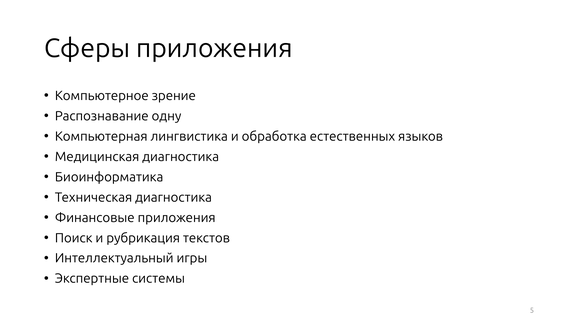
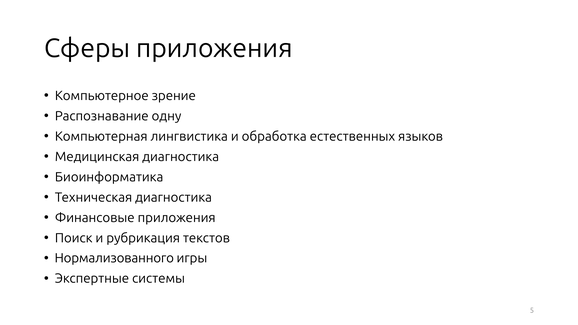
Интеллектуальный: Интеллектуальный -> Нормализованного
